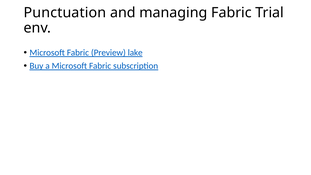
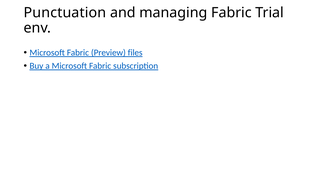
lake: lake -> files
